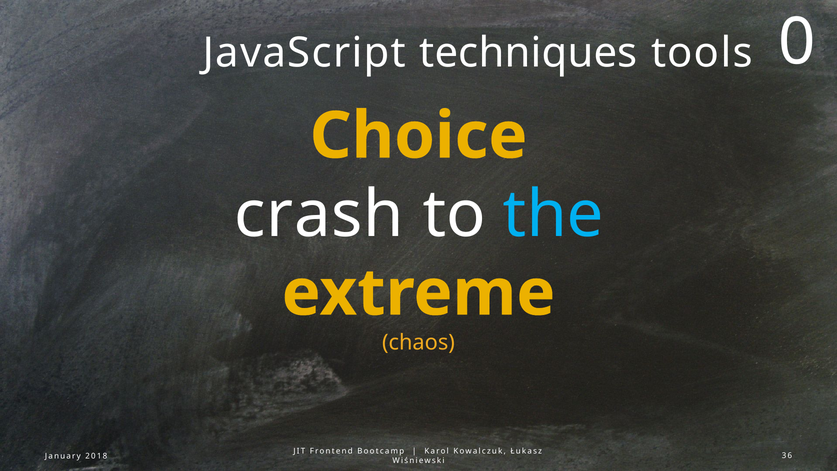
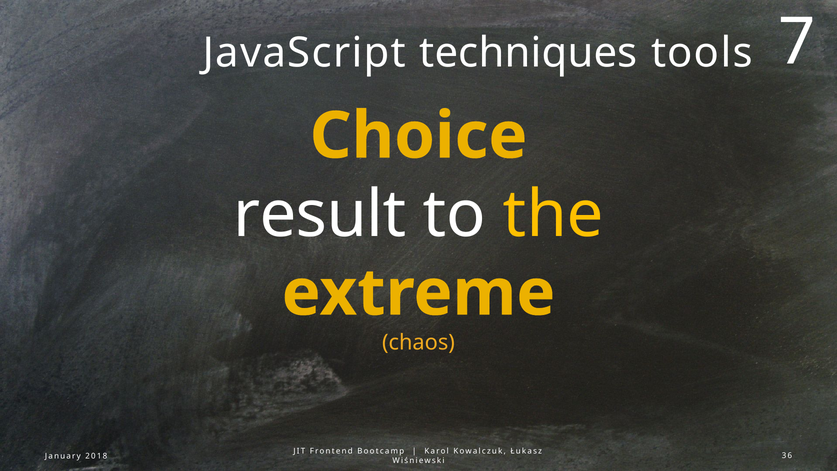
0: 0 -> 7
crash: crash -> result
the colour: light blue -> yellow
